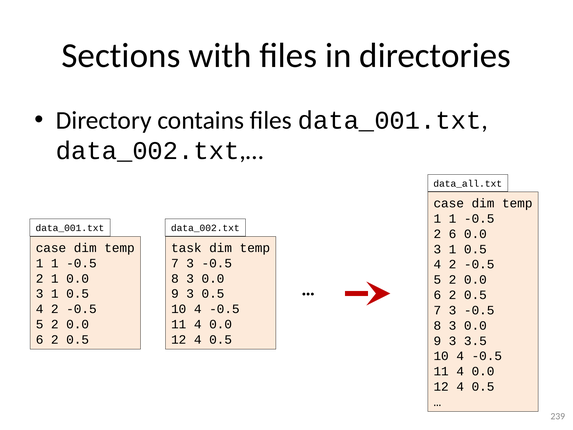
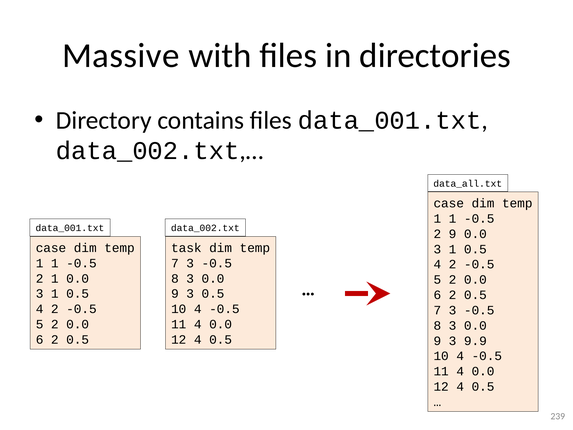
Sections: Sections -> Massive
2 6: 6 -> 9
3.5: 3.5 -> 9.9
